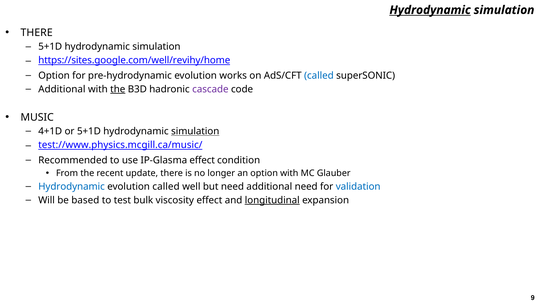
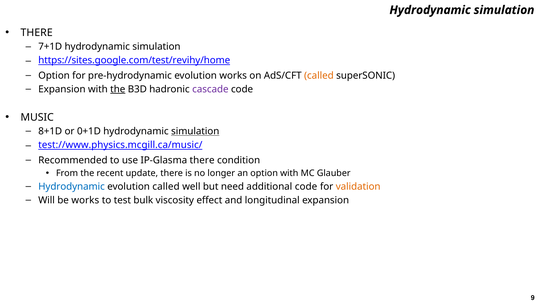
Hydrodynamic at (430, 10) underline: present -> none
5+1D at (50, 47): 5+1D -> 7+1D
https://sites.google.com/well/revihy/home: https://sites.google.com/well/revihy/home -> https://sites.google.com/test/revihy/home
called at (319, 75) colour: blue -> orange
Additional at (62, 89): Additional -> Expansion
4+1D: 4+1D -> 8+1D
or 5+1D: 5+1D -> 0+1D
IP-Glasma effect: effect -> there
additional need: need -> code
validation colour: blue -> orange
be based: based -> works
longitudinal underline: present -> none
